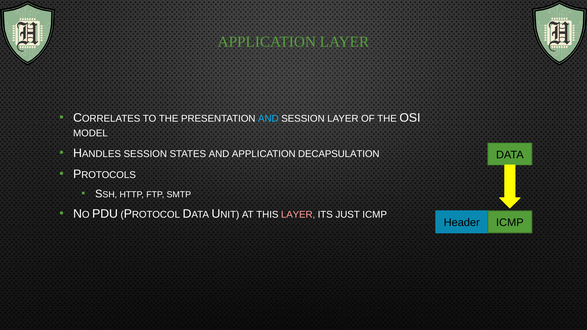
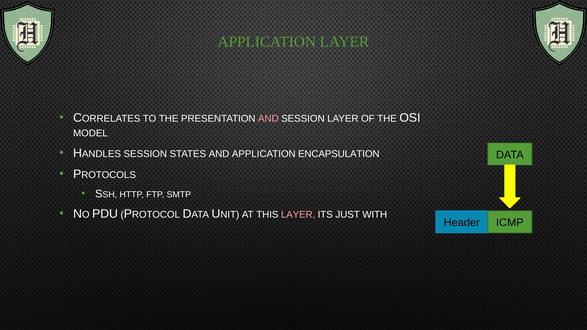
AND at (268, 119) colour: light blue -> pink
DECAPSULATION: DECAPSULATION -> ENCAPSULATION
JUST ICMP: ICMP -> WITH
